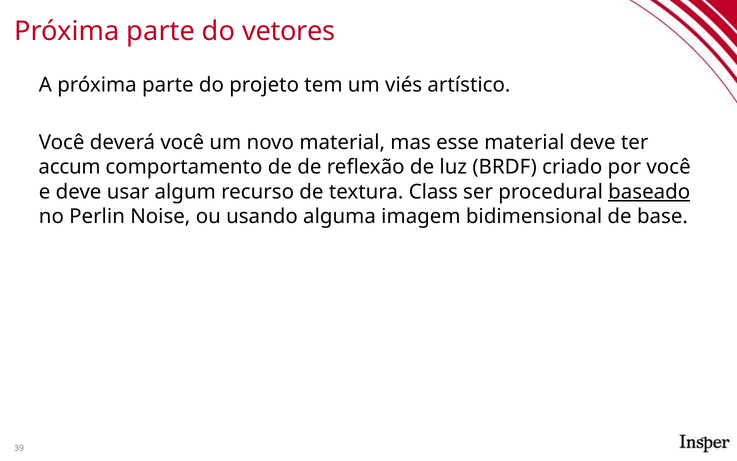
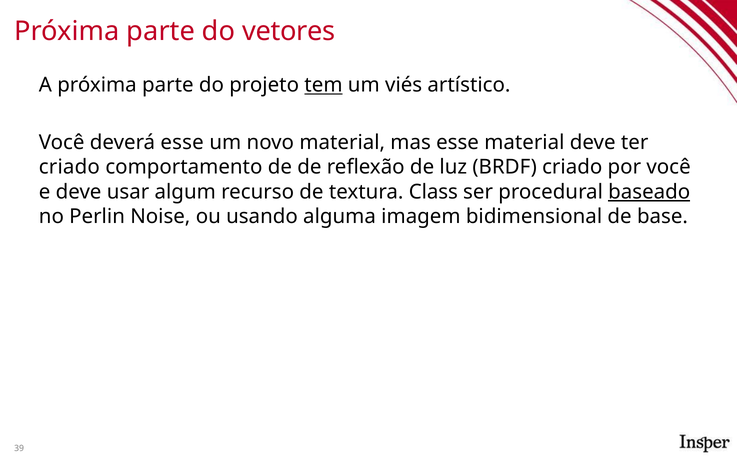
tem underline: none -> present
deverá você: você -> esse
accum at (70, 167): accum -> criado
